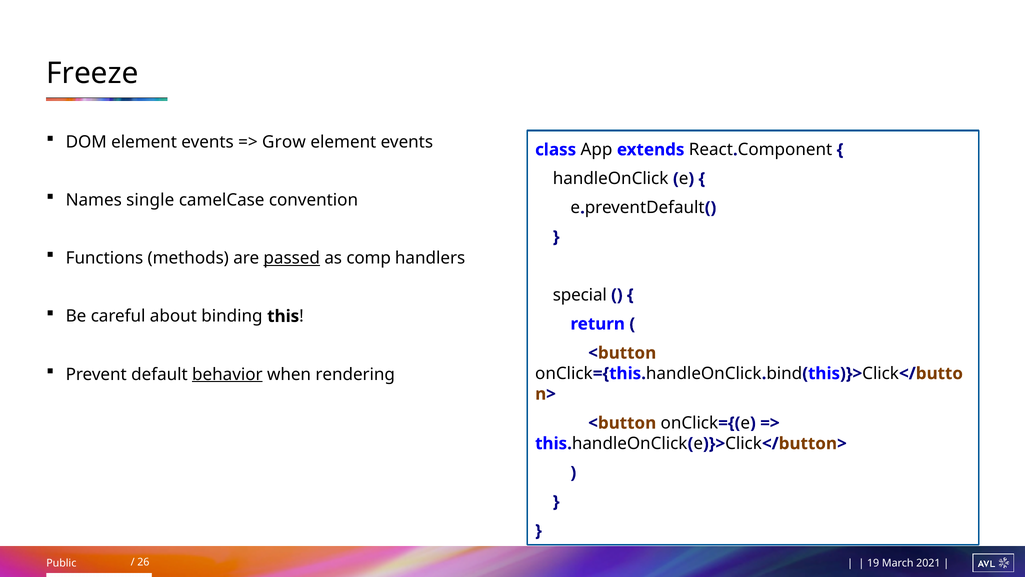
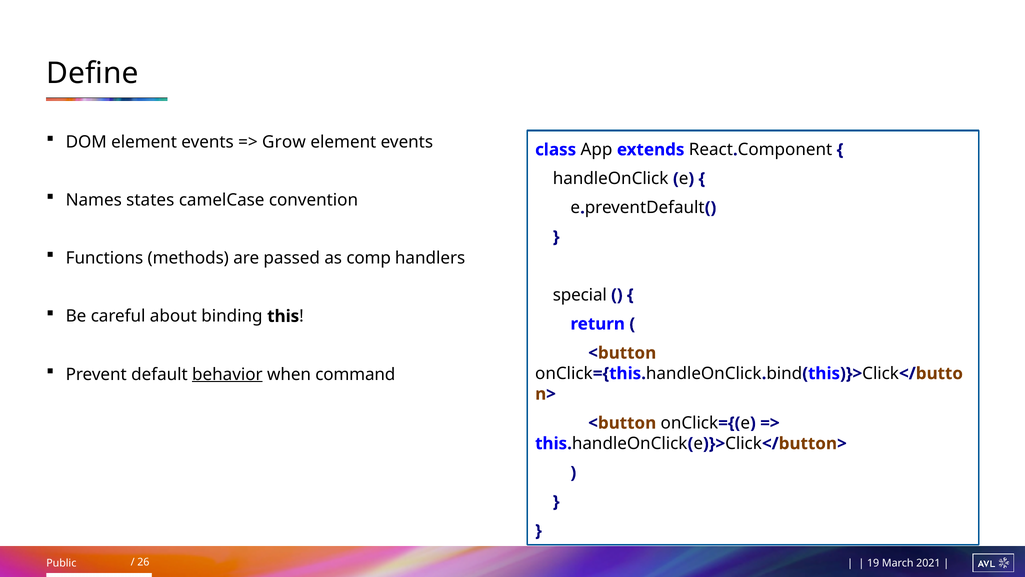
Freeze: Freeze -> Define
single: single -> states
passed underline: present -> none
rendering: rendering -> command
